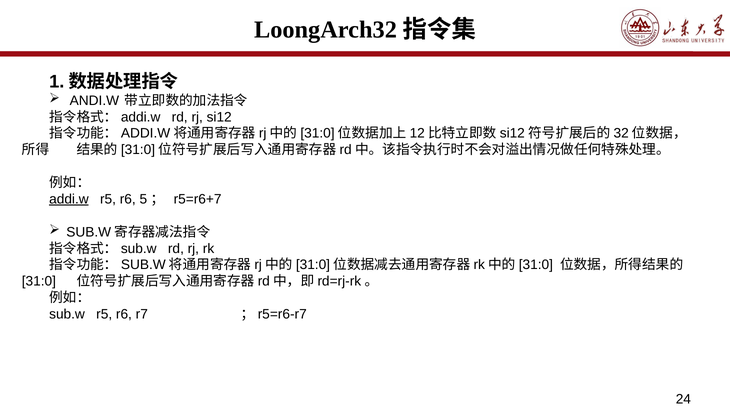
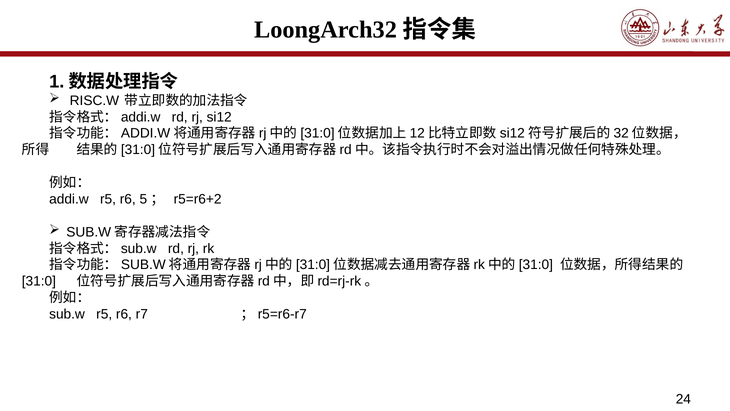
ANDI.W: ANDI.W -> RISC.W
addi.w underline: present -> none
r5=r6+7: r5=r6+7 -> r5=r6+2
